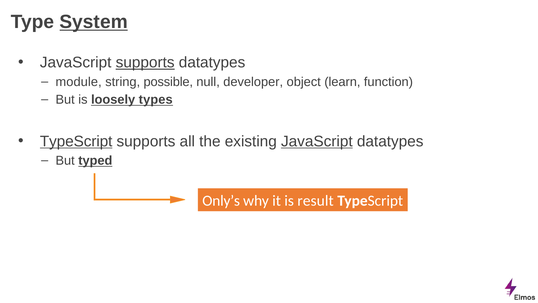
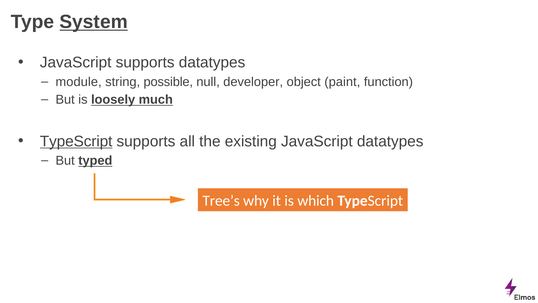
supports at (145, 63) underline: present -> none
learn: learn -> paint
types: types -> much
JavaScript at (317, 141) underline: present -> none
Only’s: Only’s -> Tree’s
result: result -> which
